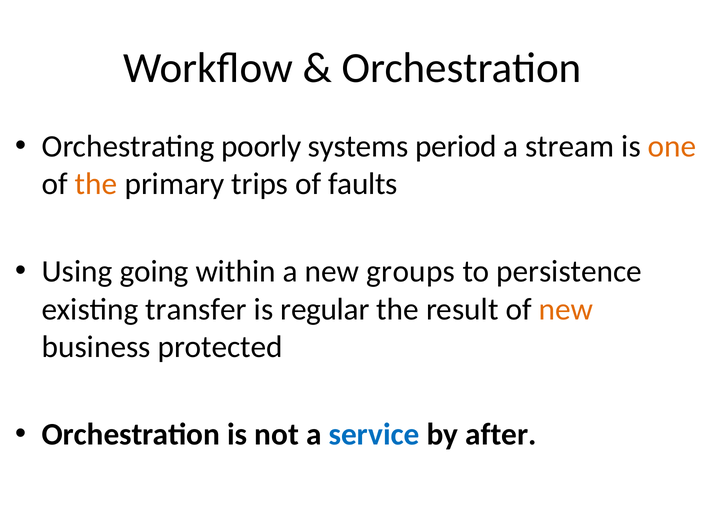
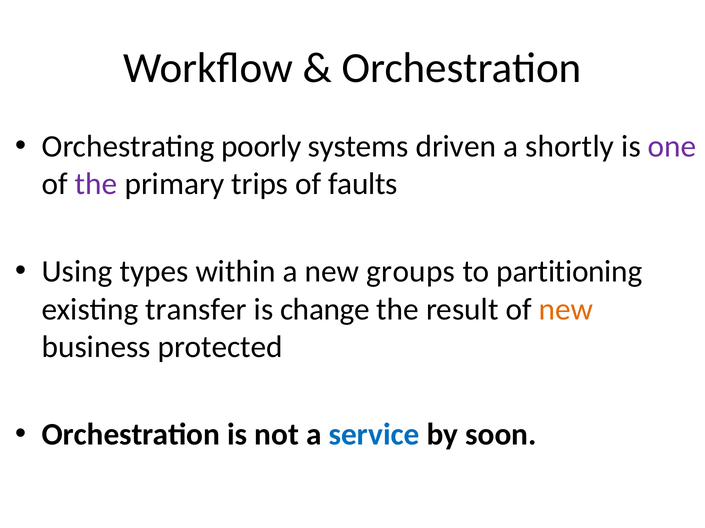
period: period -> driven
stream: stream -> shortly
one colour: orange -> purple
the at (96, 184) colour: orange -> purple
going: going -> types
persistence: persistence -> partitioning
regular: regular -> change
after: after -> soon
